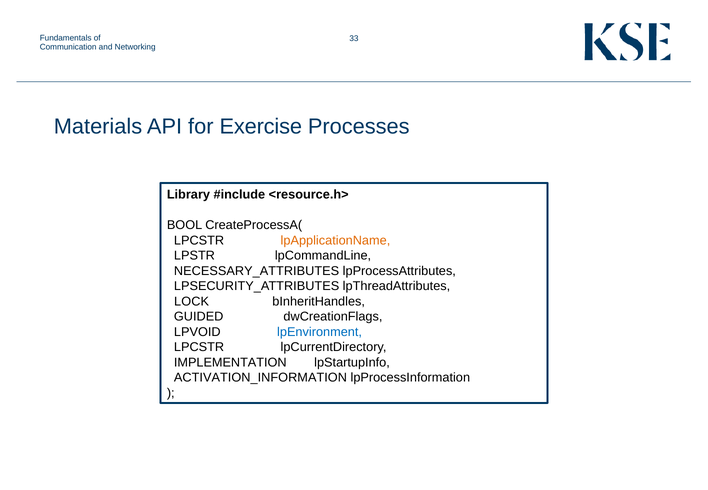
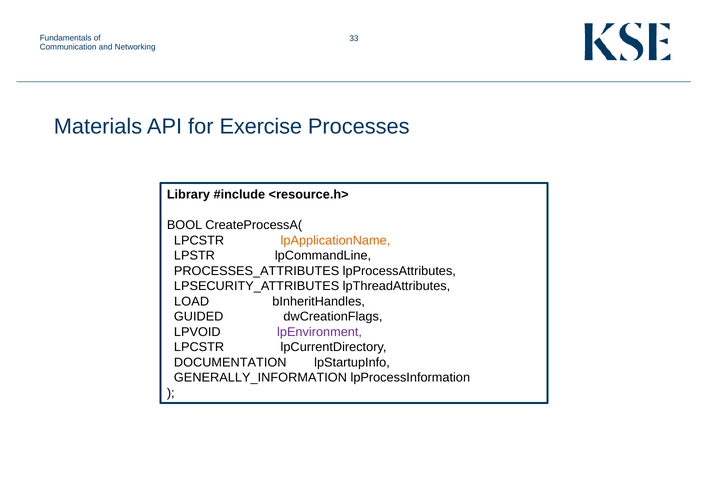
NECESSARY_ATTRIBUTES: NECESSARY_ATTRIBUTES -> PROCESSES_ATTRIBUTES
LOCK: LOCK -> LOAD
lpEnvironment colour: blue -> purple
IMPLEMENTATION: IMPLEMENTATION -> DOCUMENTATION
ACTIVATION_INFORMATION: ACTIVATION_INFORMATION -> GENERALLY_INFORMATION
